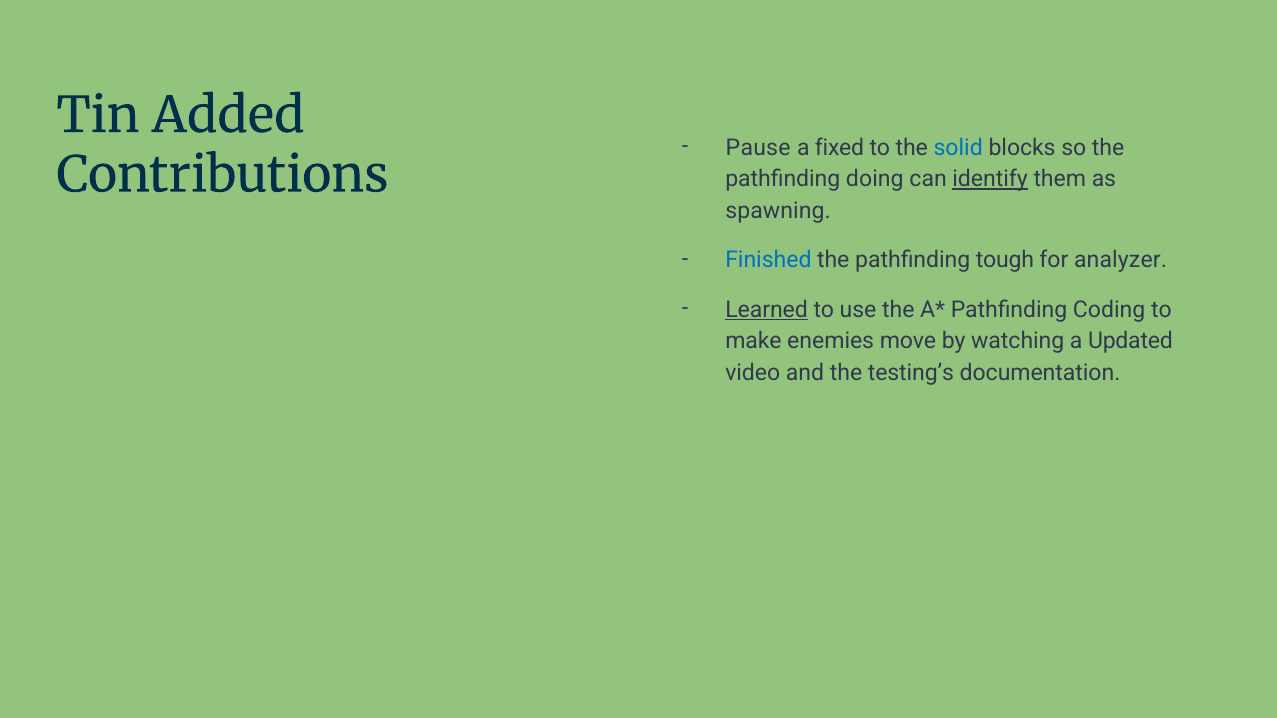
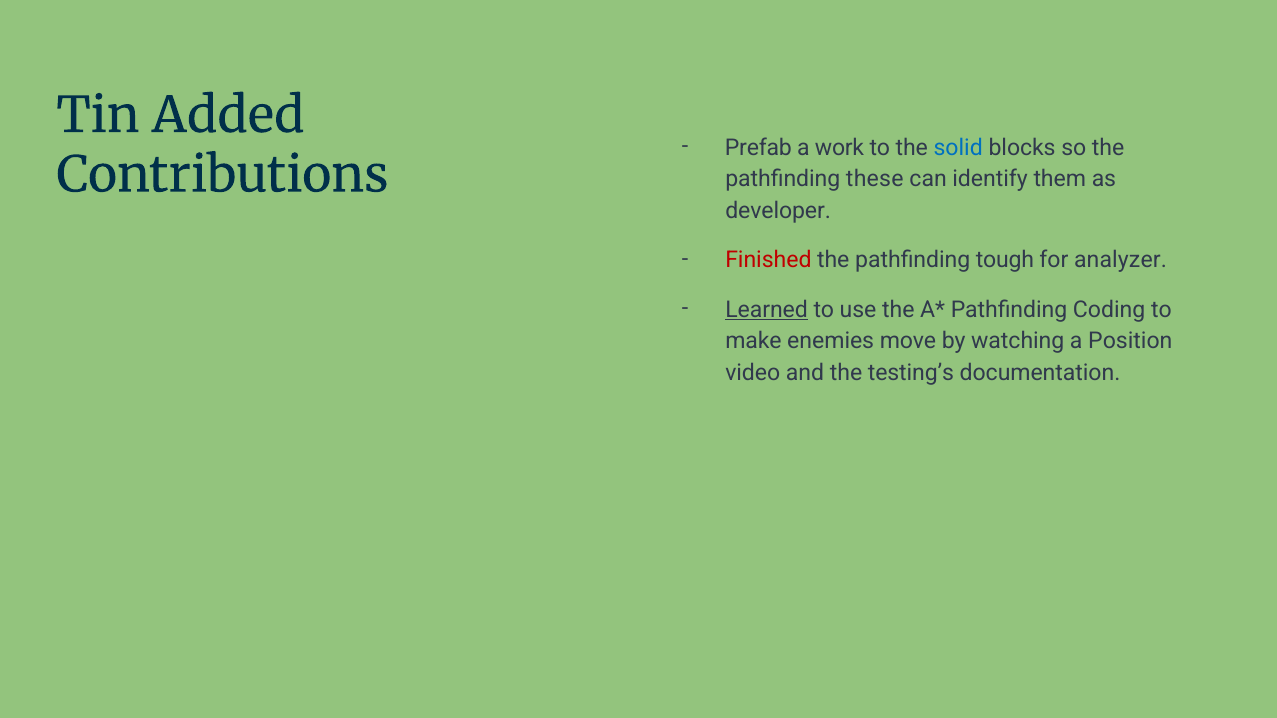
Pause: Pause -> Prefab
fixed: fixed -> work
doing: doing -> these
identify underline: present -> none
spawning: spawning -> developer
Finished colour: blue -> red
Updated: Updated -> Position
